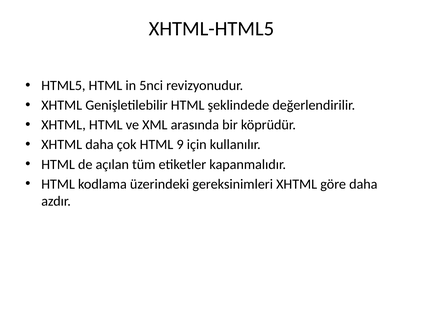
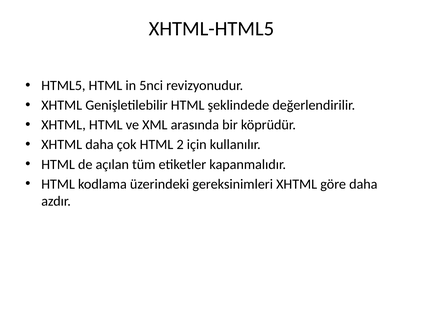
9: 9 -> 2
